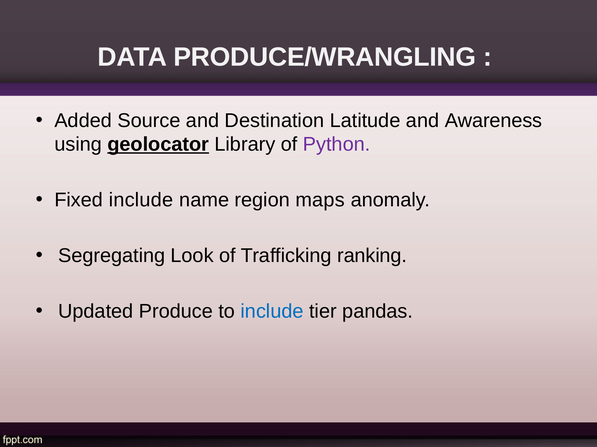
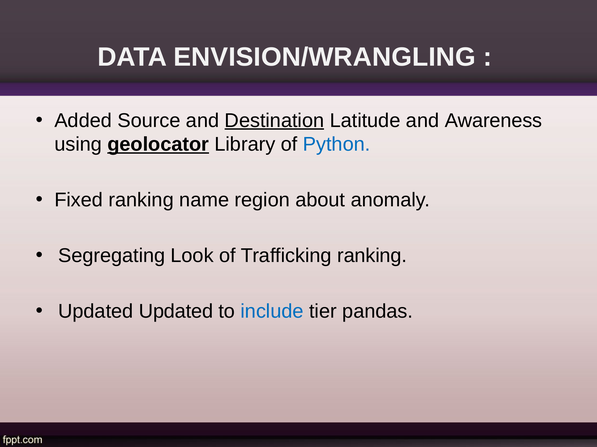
PRODUCE/WRANGLING: PRODUCE/WRANGLING -> ENVISION/WRANGLING
Destination underline: none -> present
Python colour: purple -> blue
Fixed include: include -> ranking
maps: maps -> about
Updated Produce: Produce -> Updated
